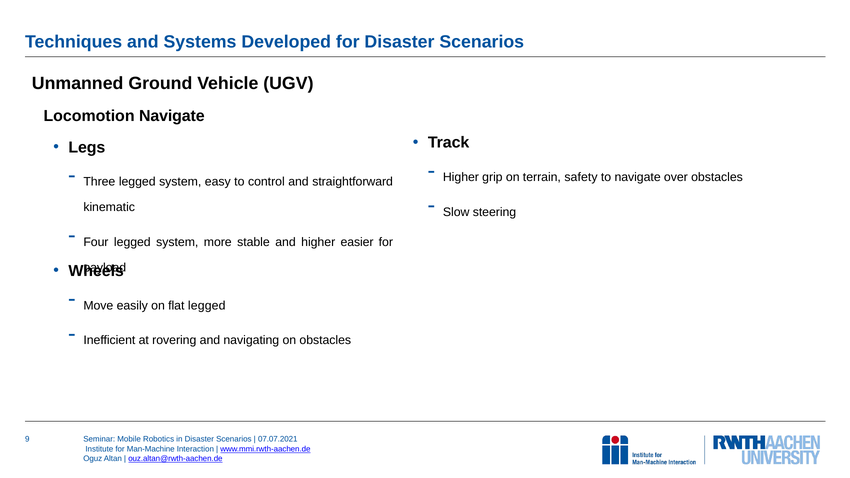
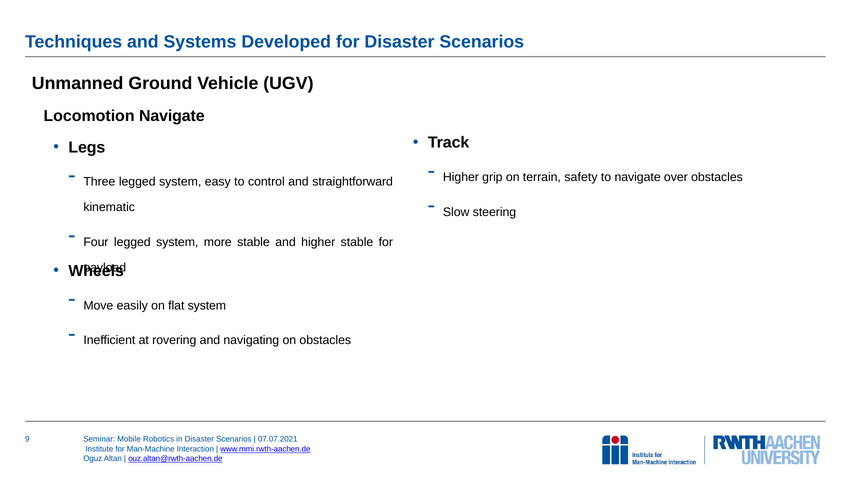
higher easier: easier -> stable
flat legged: legged -> system
